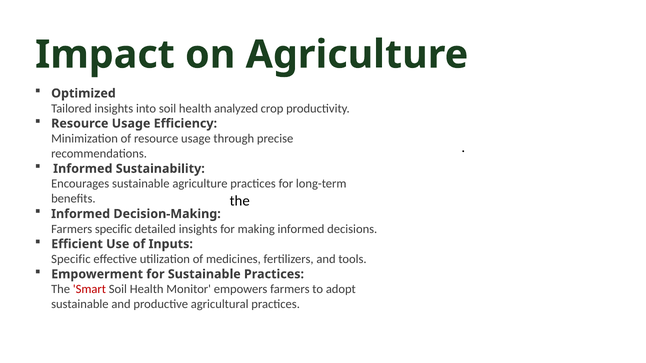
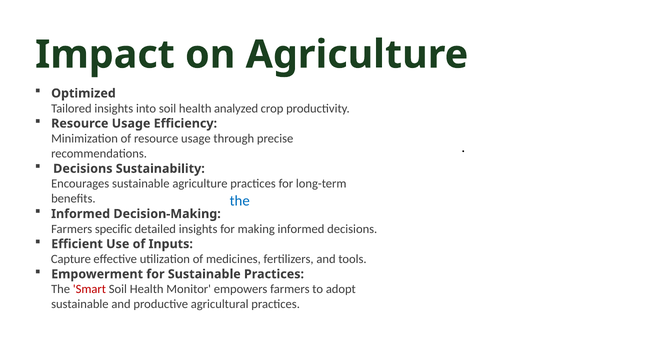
Informed at (83, 169): Informed -> Decisions
the at (240, 201) colour: black -> blue
Specific at (71, 259): Specific -> Capture
